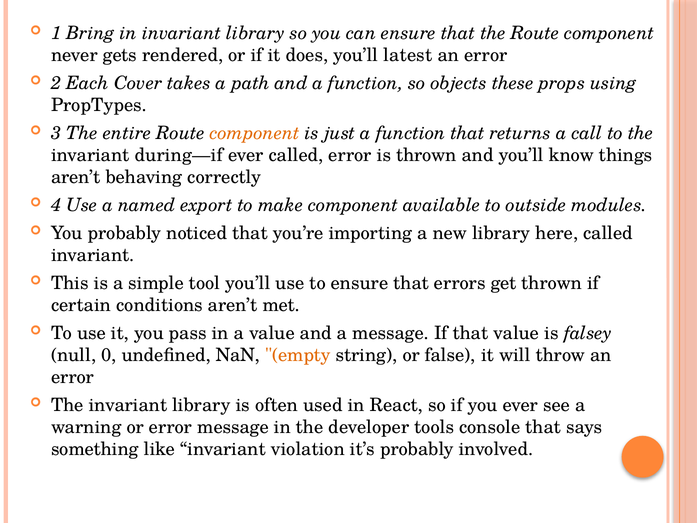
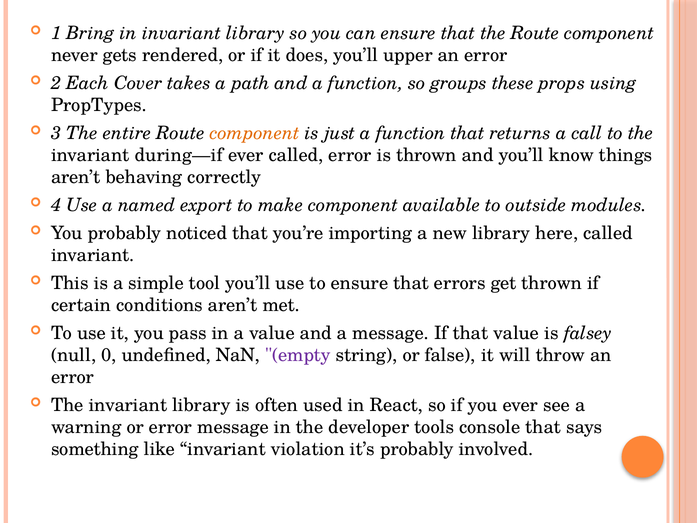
latest: latest -> upper
objects: objects -> groups
empty colour: orange -> purple
